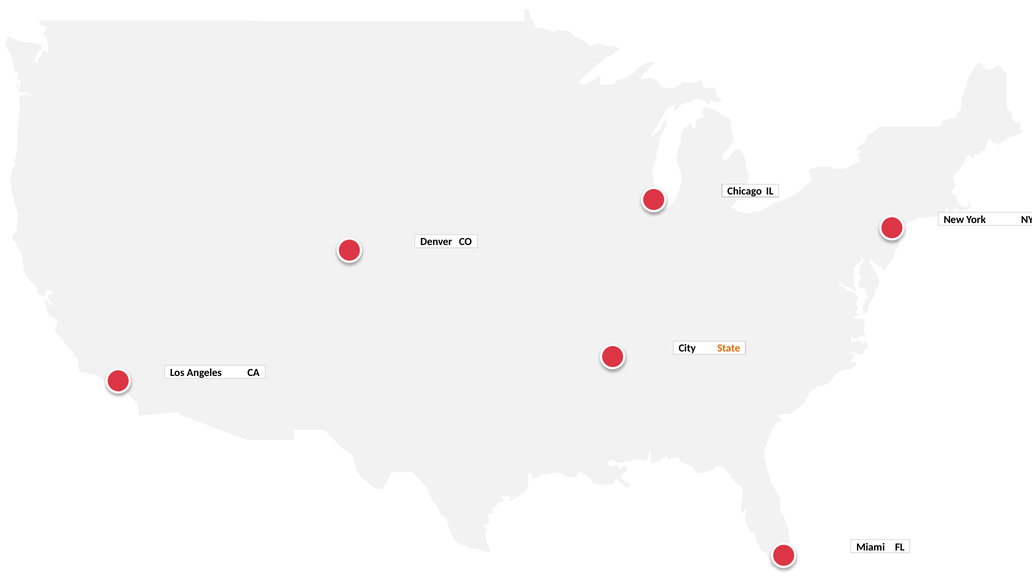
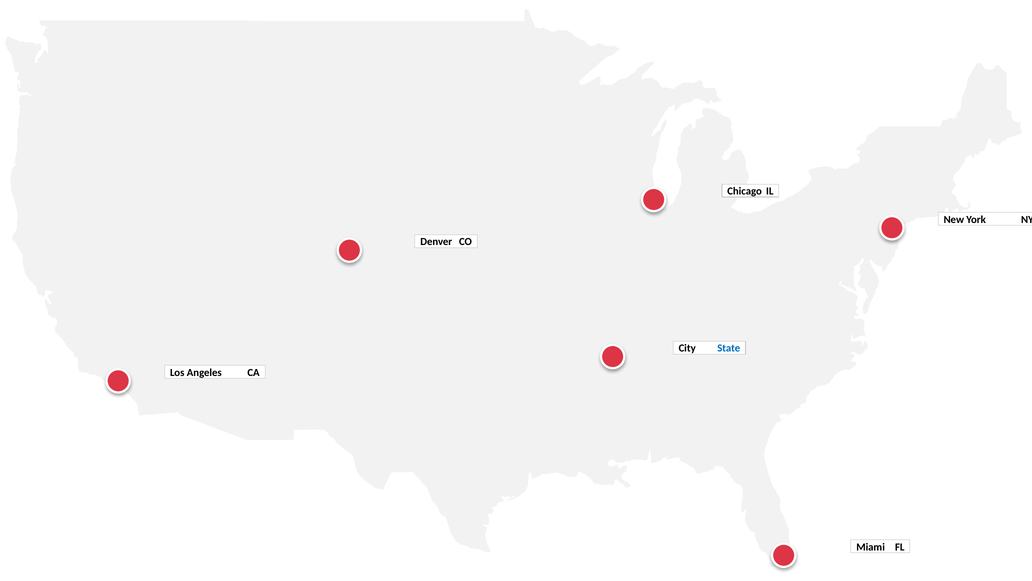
State colour: orange -> blue
